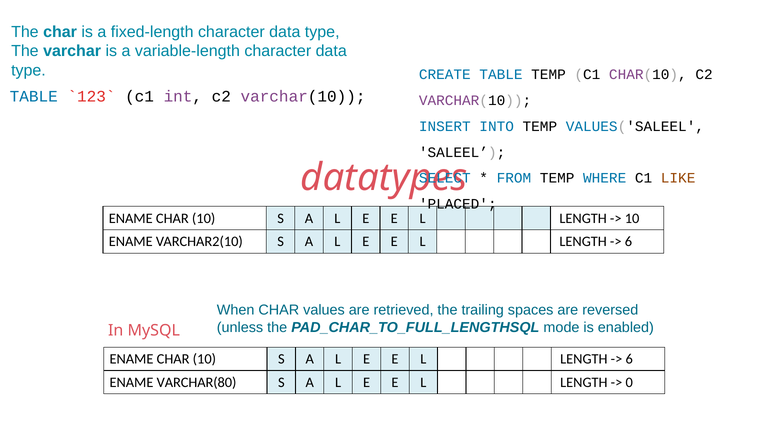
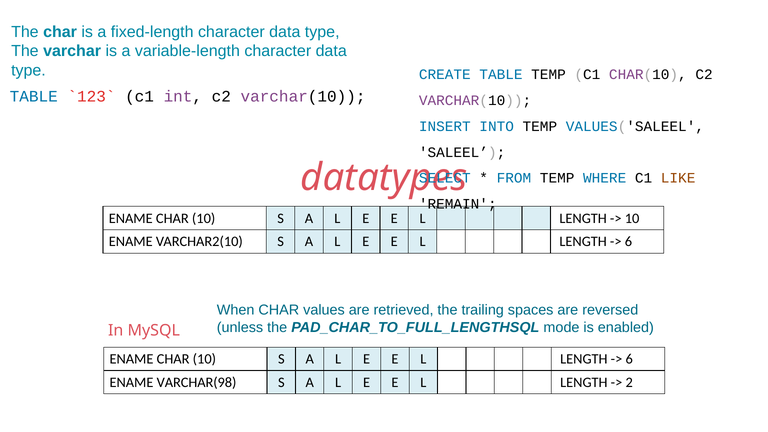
PLACED: PLACED -> REMAIN
VARCHAR(80: VARCHAR(80 -> VARCHAR(98
0: 0 -> 2
